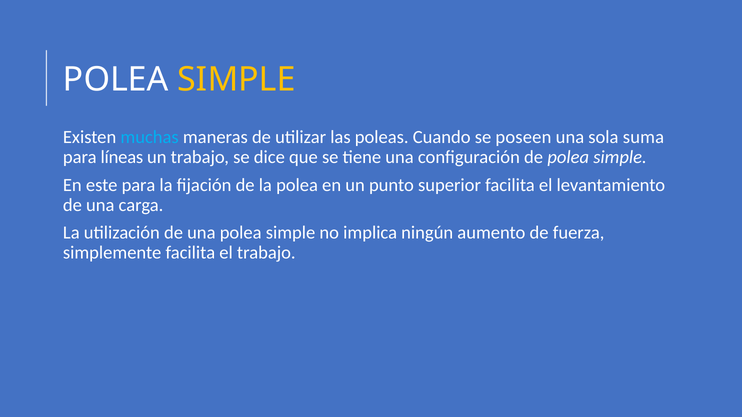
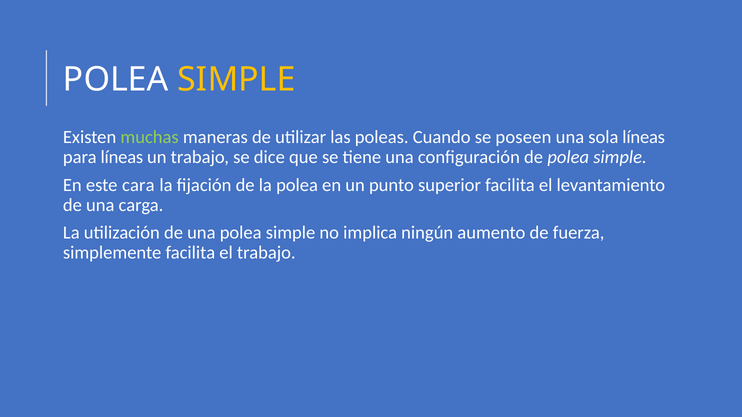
muchas colour: light blue -> light green
sola suma: suma -> líneas
este para: para -> cara
